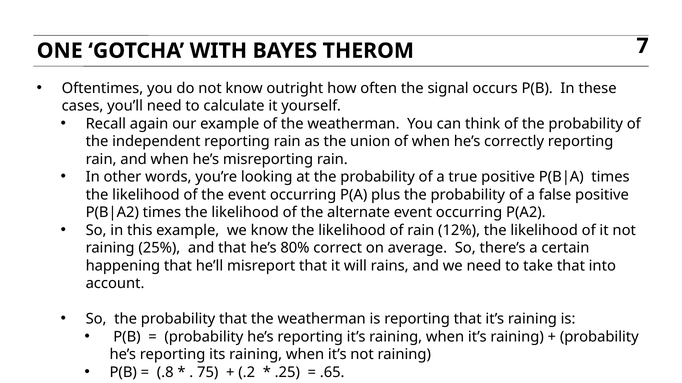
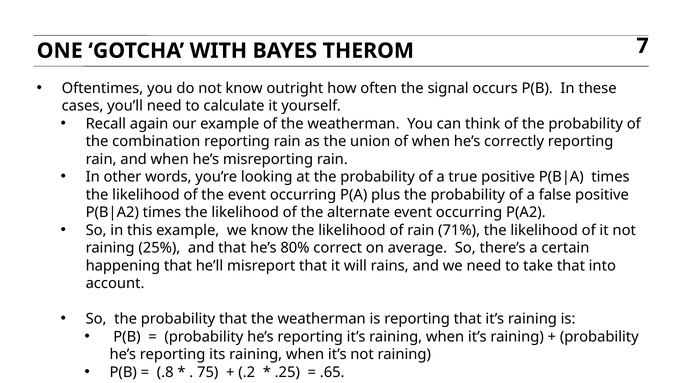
independent: independent -> combination
12%: 12% -> 71%
